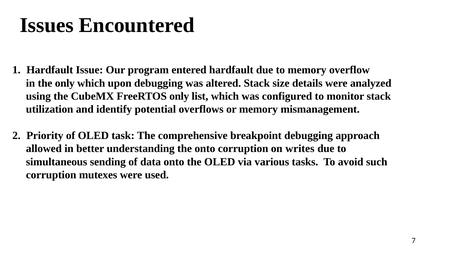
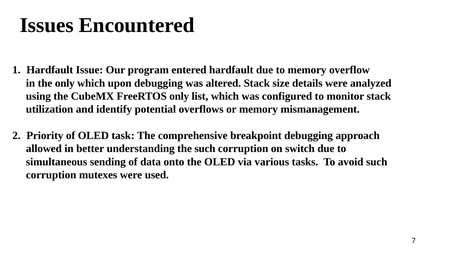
the onto: onto -> such
writes: writes -> switch
